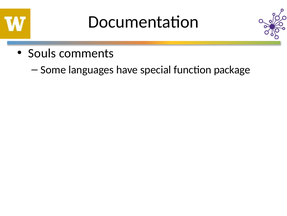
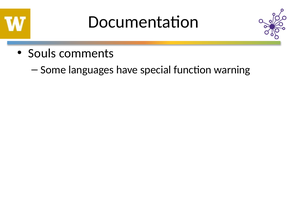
package: package -> warning
